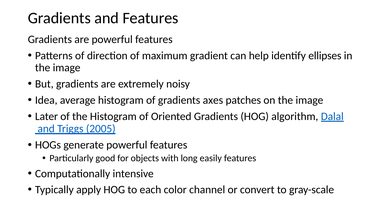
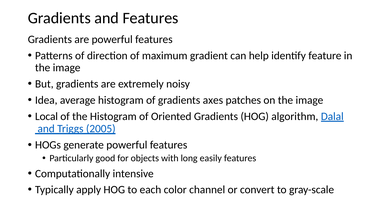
ellipses: ellipses -> feature
Later: Later -> Local
